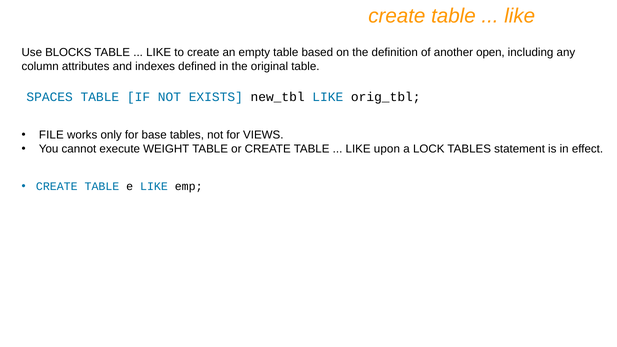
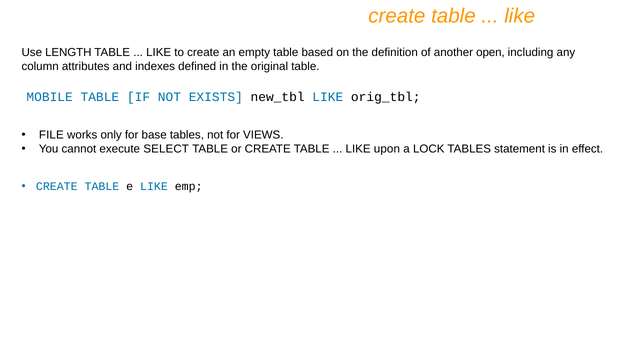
BLOCKS: BLOCKS -> LENGTH
SPACES: SPACES -> MOBILE
WEIGHT: WEIGHT -> SELECT
